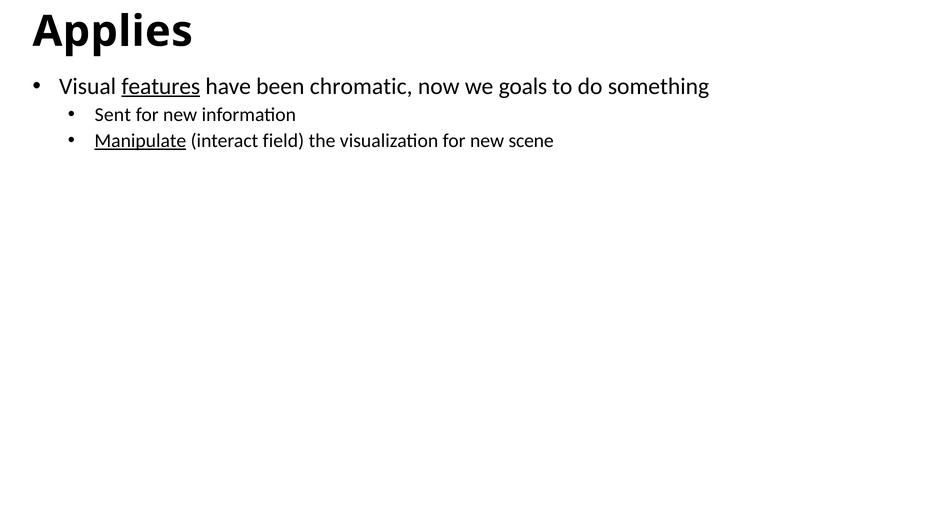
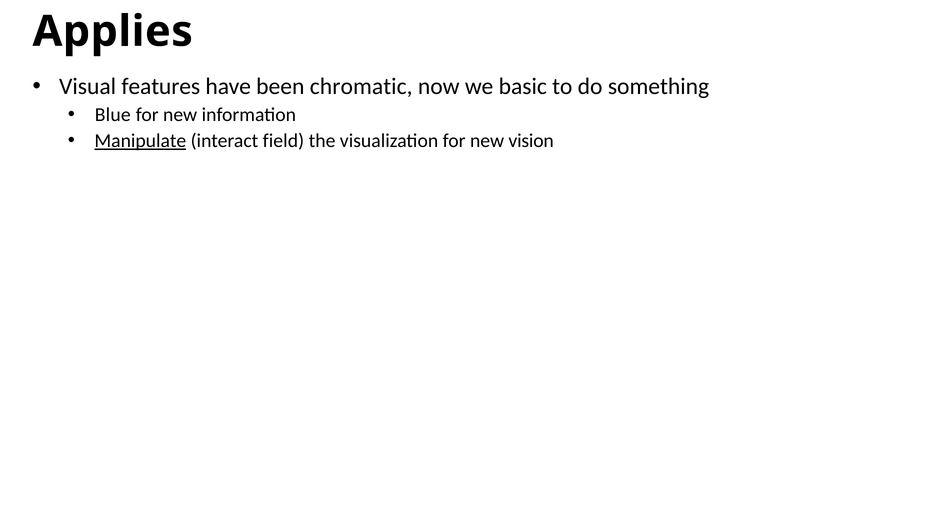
features underline: present -> none
goals: goals -> basic
Sent: Sent -> Blue
scene: scene -> vision
